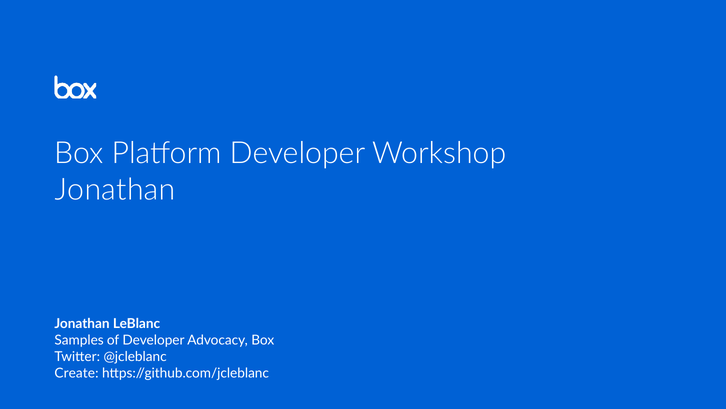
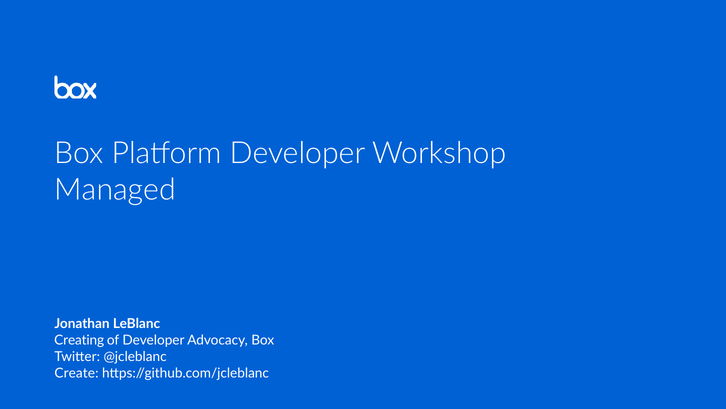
Jonathan at (115, 189): Jonathan -> Managed
Samples: Samples -> Creating
